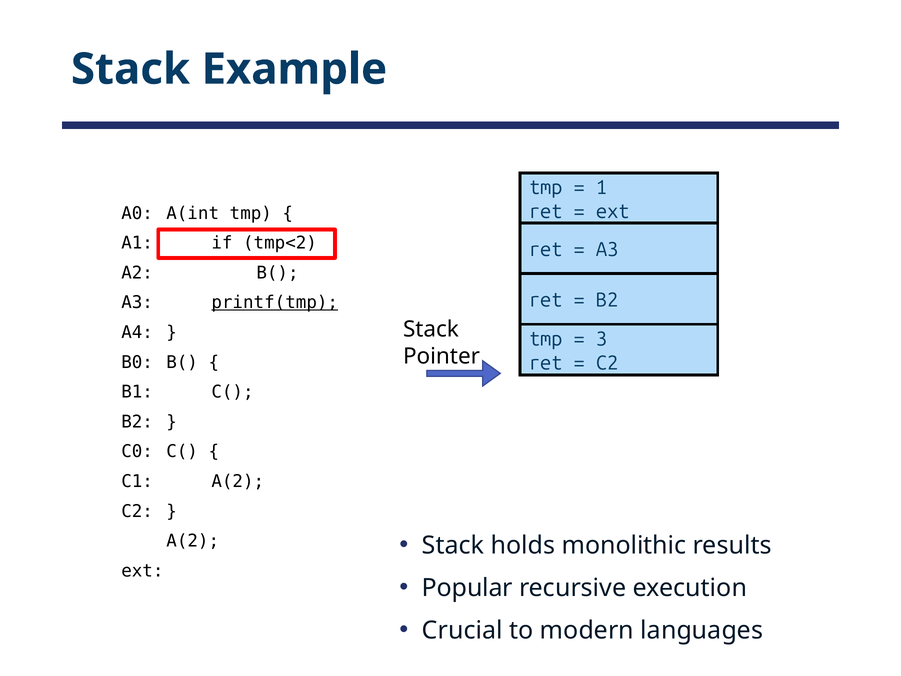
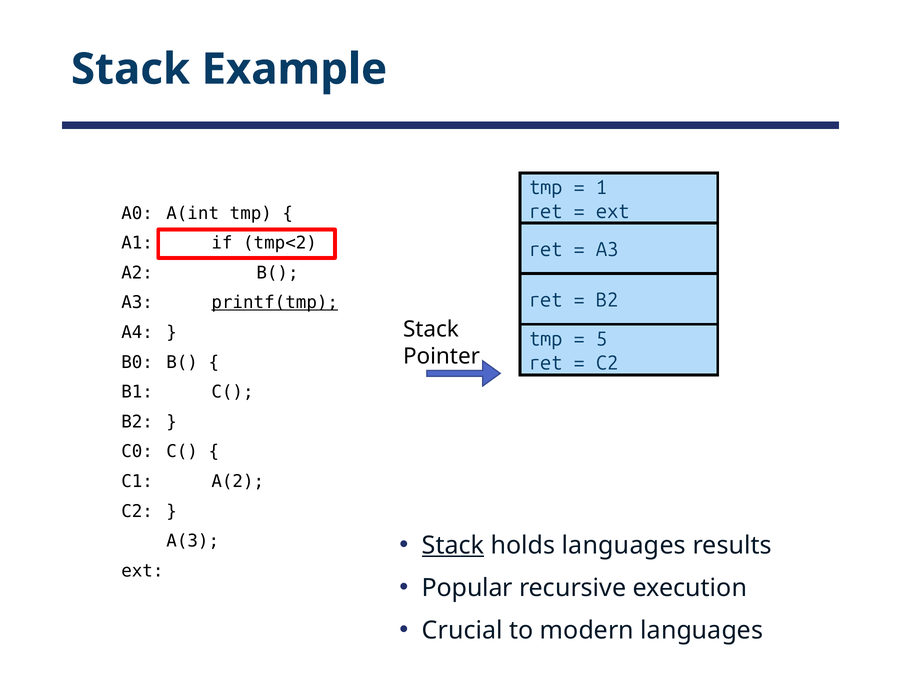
3: 3 -> 5
Stack at (453, 545) underline: none -> present
holds monolithic: monolithic -> languages
A(2 at (193, 541): A(2 -> A(3
